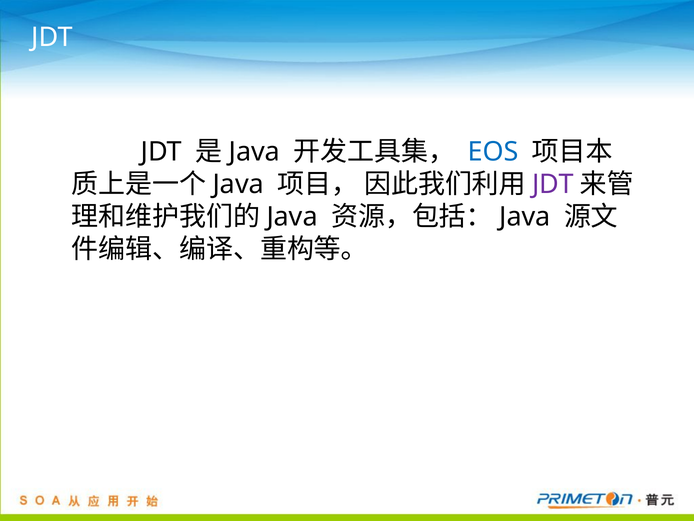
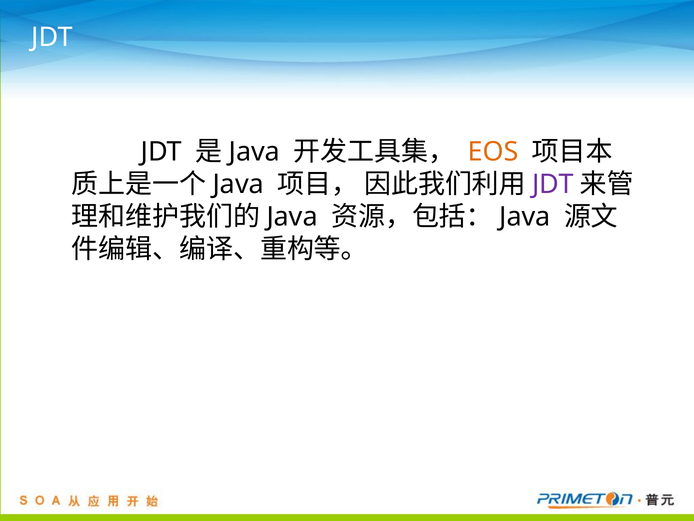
EOS colour: blue -> orange
